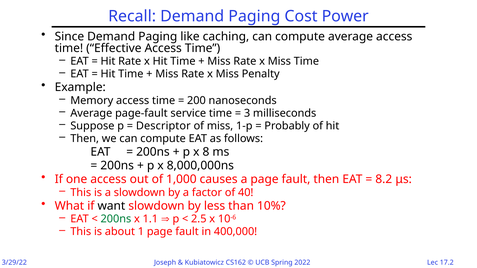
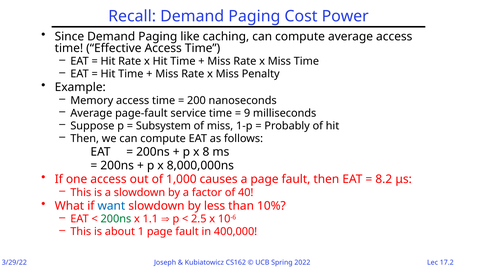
3: 3 -> 9
Descriptor: Descriptor -> Subsystem
want colour: black -> blue
